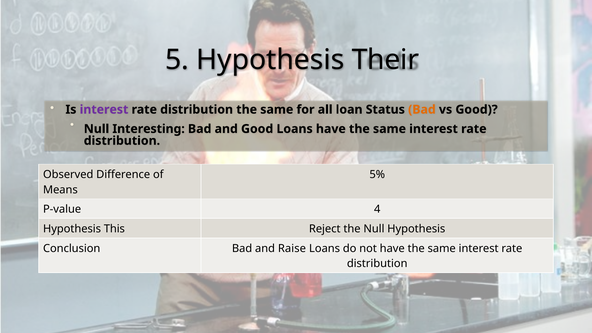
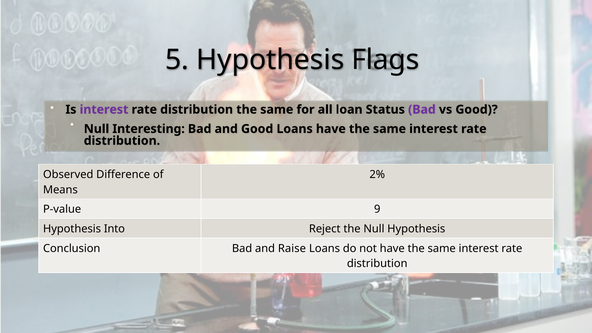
Their: Their -> Flags
Bad at (422, 110) colour: orange -> purple
5%: 5% -> 2%
4: 4 -> 9
This: This -> Into
